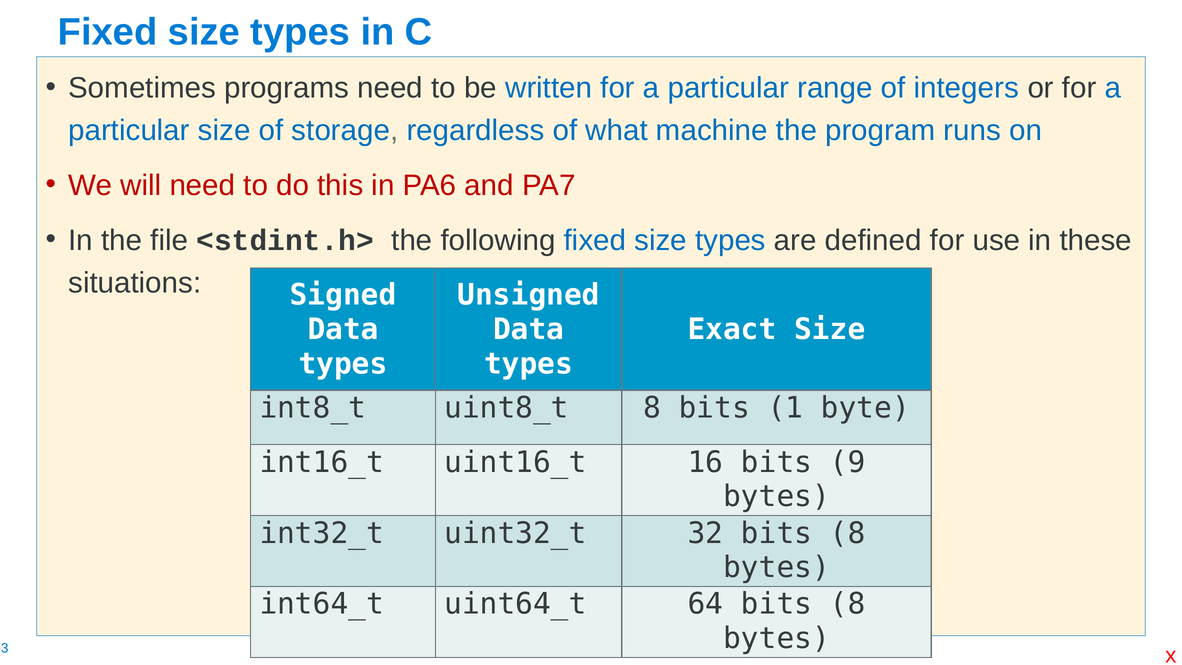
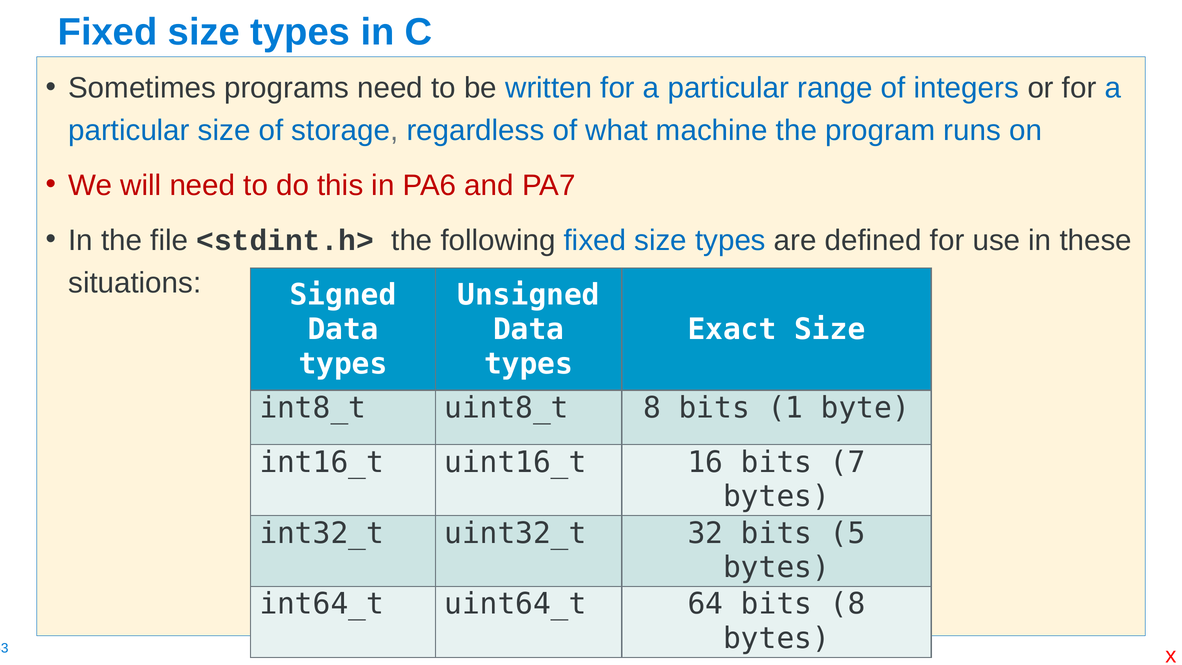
9: 9 -> 7
32 bits 8: 8 -> 5
